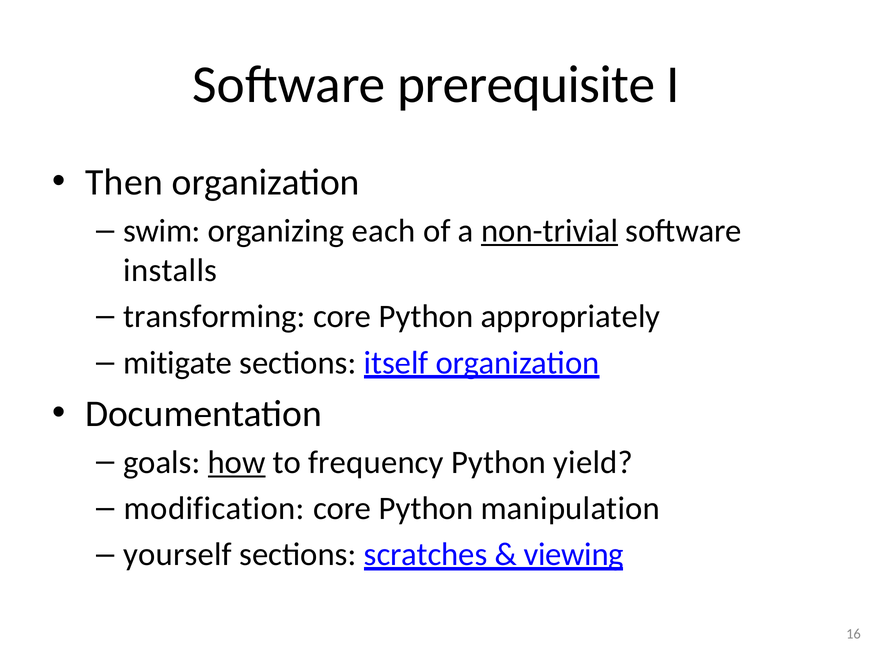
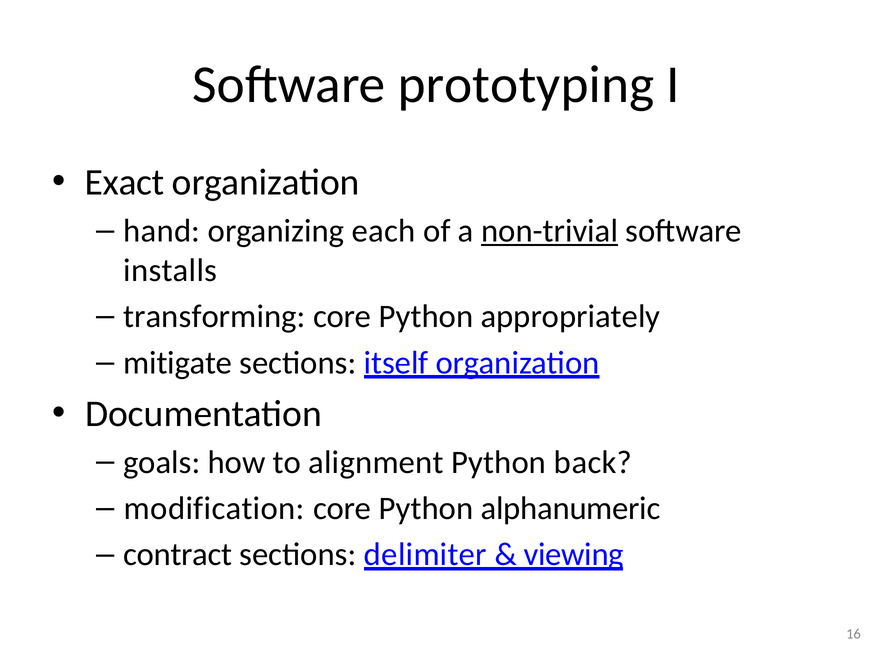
prerequisite: prerequisite -> prototyping
Then: Then -> Exact
swim: swim -> hand
how underline: present -> none
frequency: frequency -> alignment
yield: yield -> back
manipulation: manipulation -> alphanumeric
yourself: yourself -> contract
scratches: scratches -> delimiter
